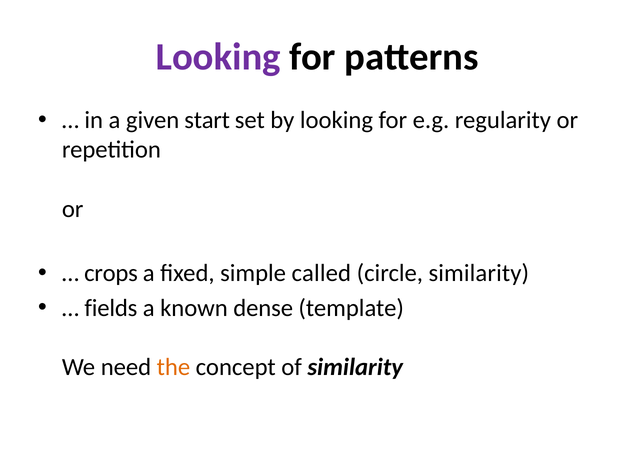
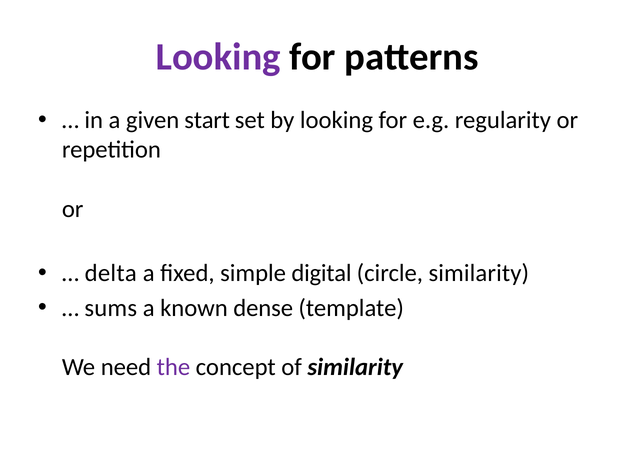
crops: crops -> delta
called: called -> digital
fields: fields -> sums
the colour: orange -> purple
